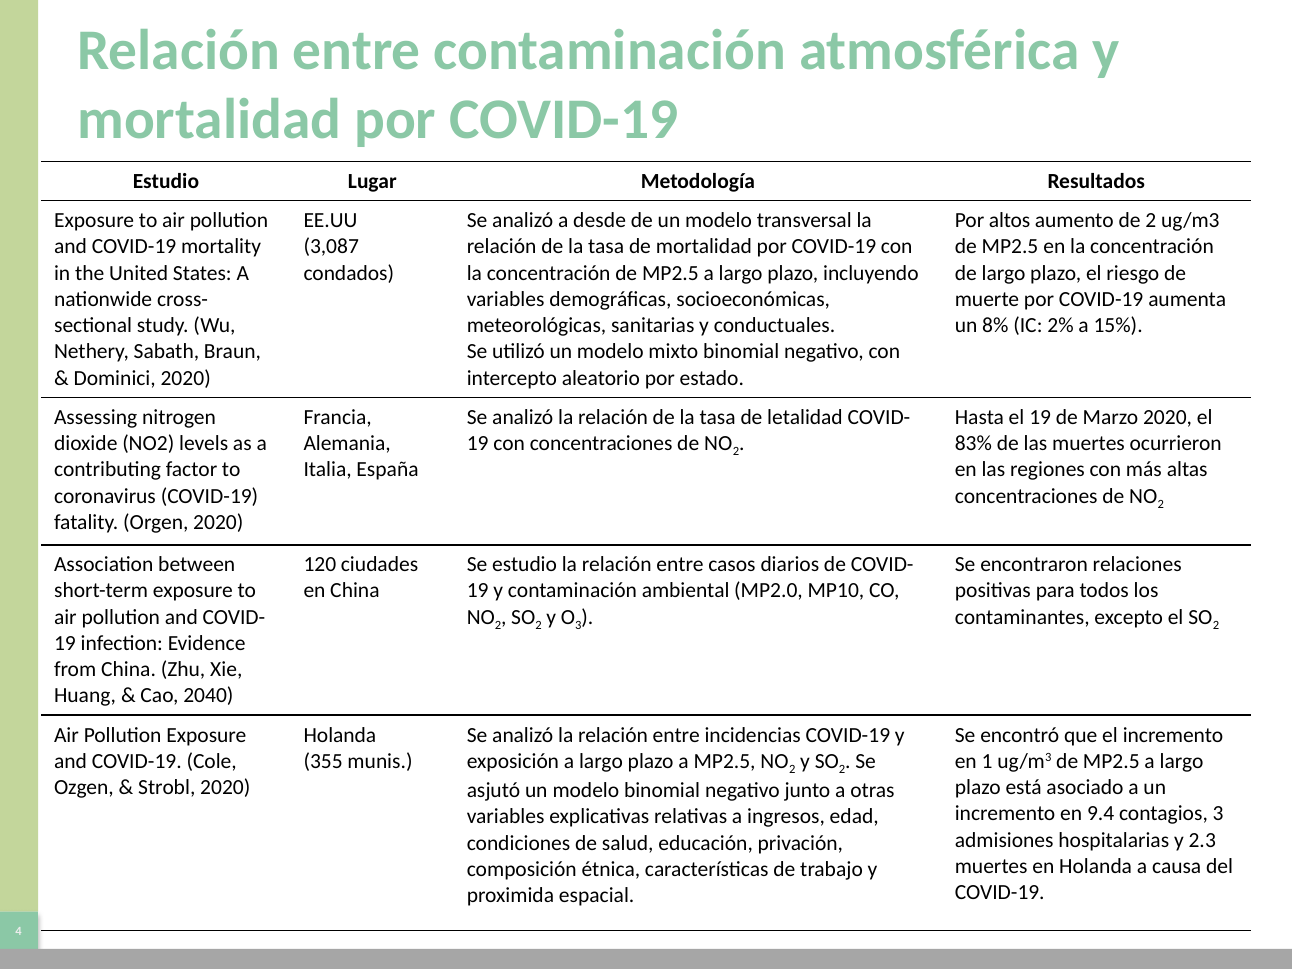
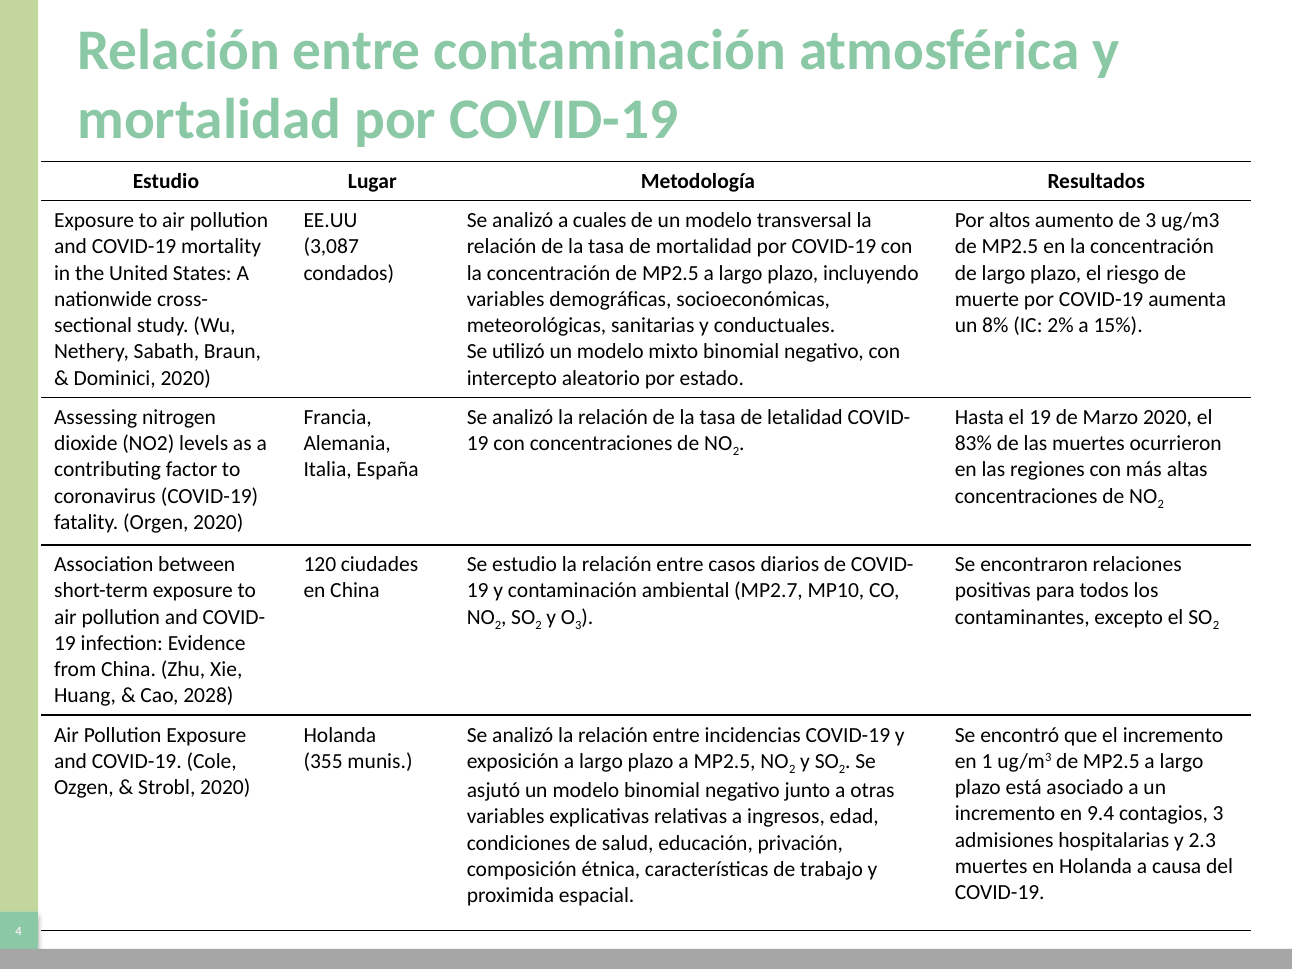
desde: desde -> cuales
de 2: 2 -> 3
MP2.0: MP2.0 -> MP2.7
2040: 2040 -> 2028
